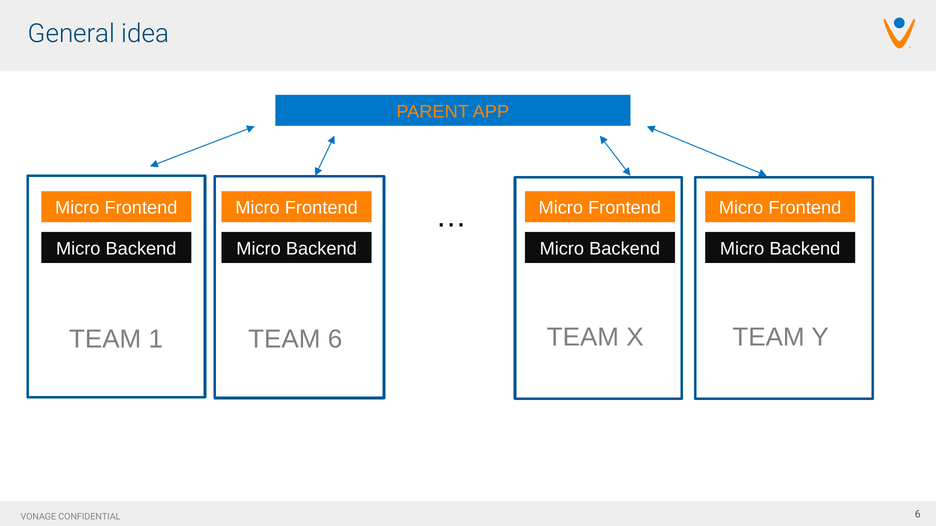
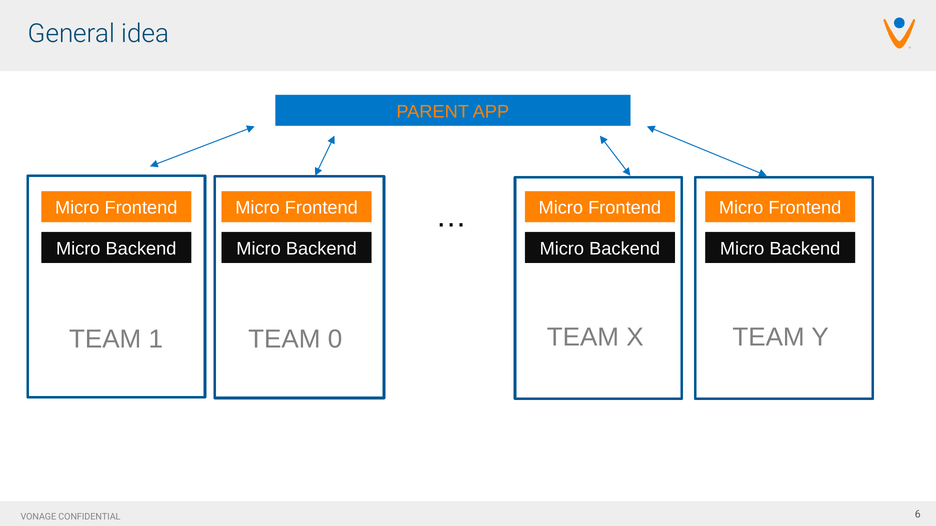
TEAM 6: 6 -> 0
